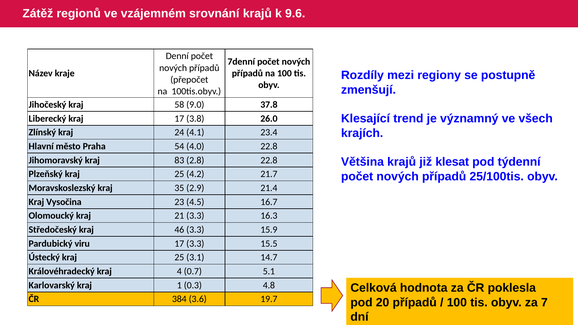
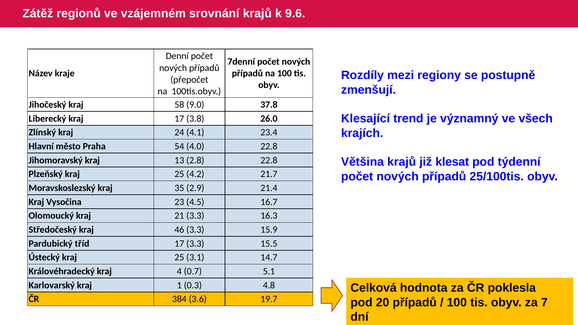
83: 83 -> 13
viru: viru -> tříd
